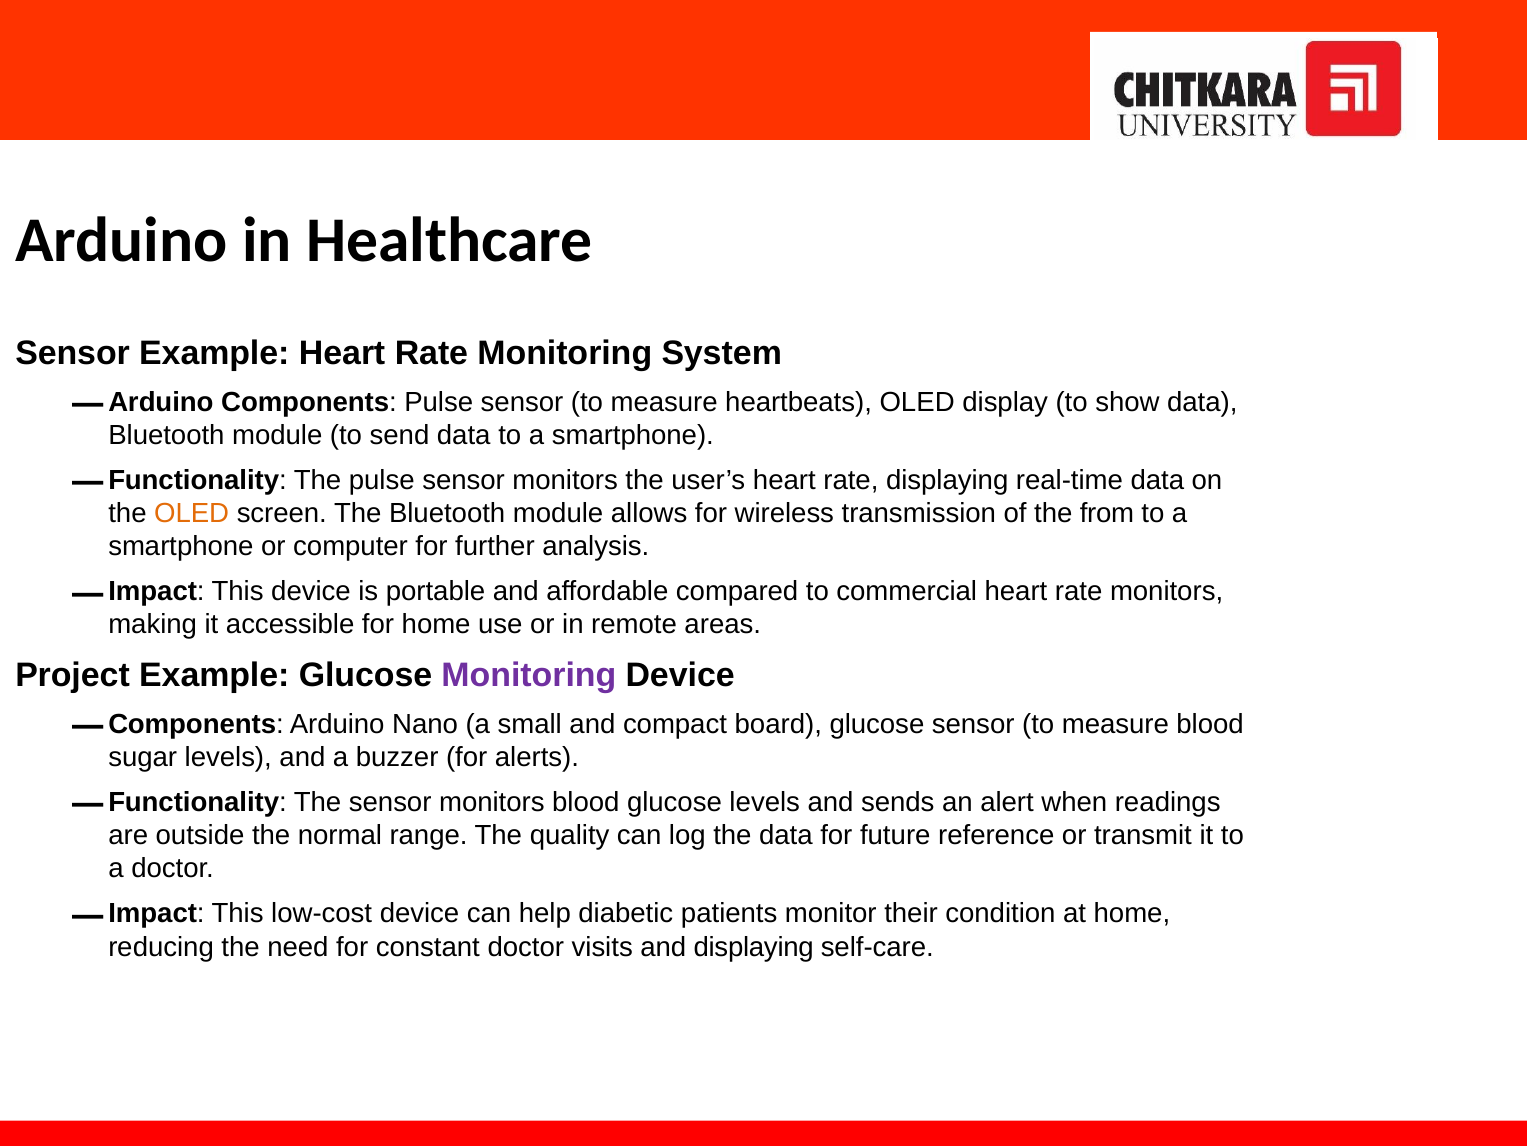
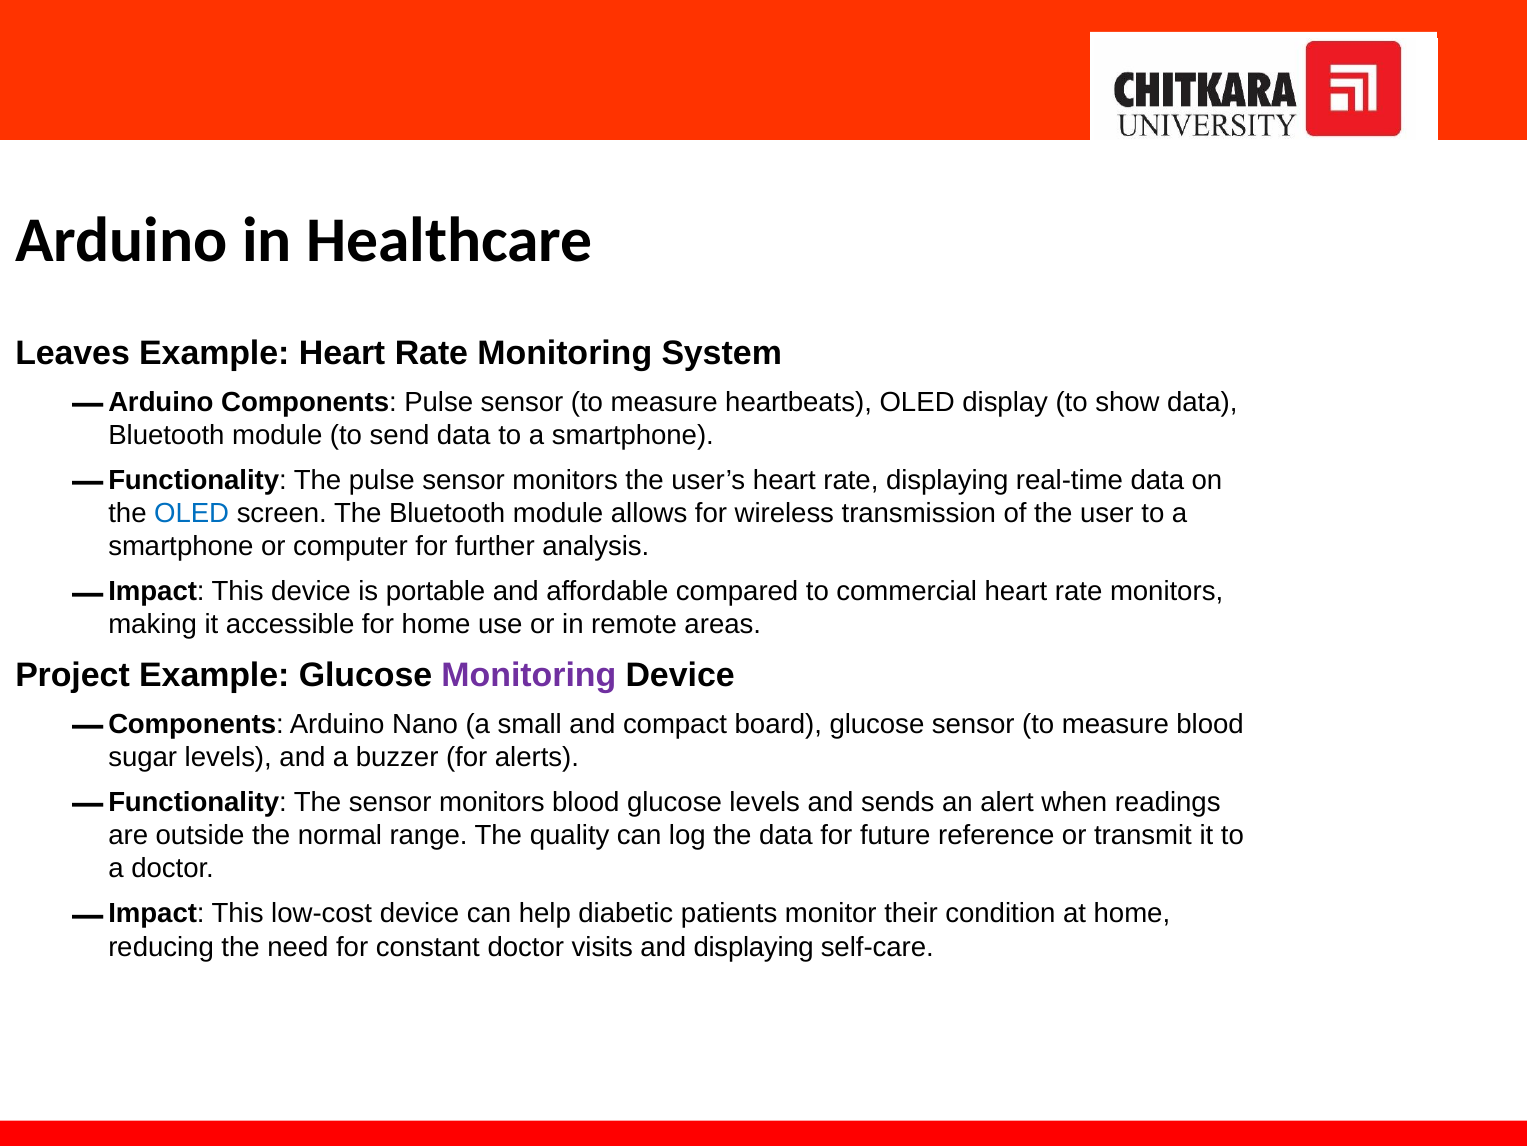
Sensor at (73, 353): Sensor -> Leaves
OLED at (192, 513) colour: orange -> blue
from: from -> user
